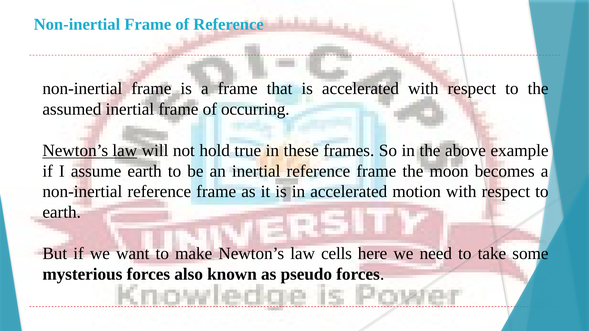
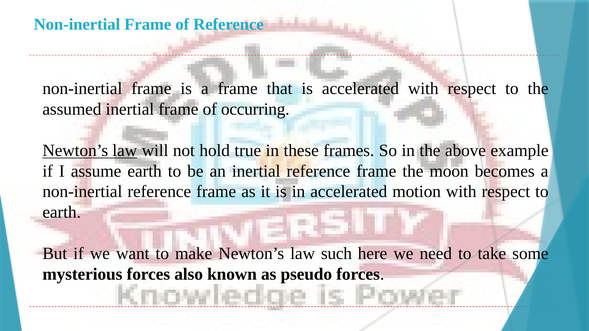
cells: cells -> such
